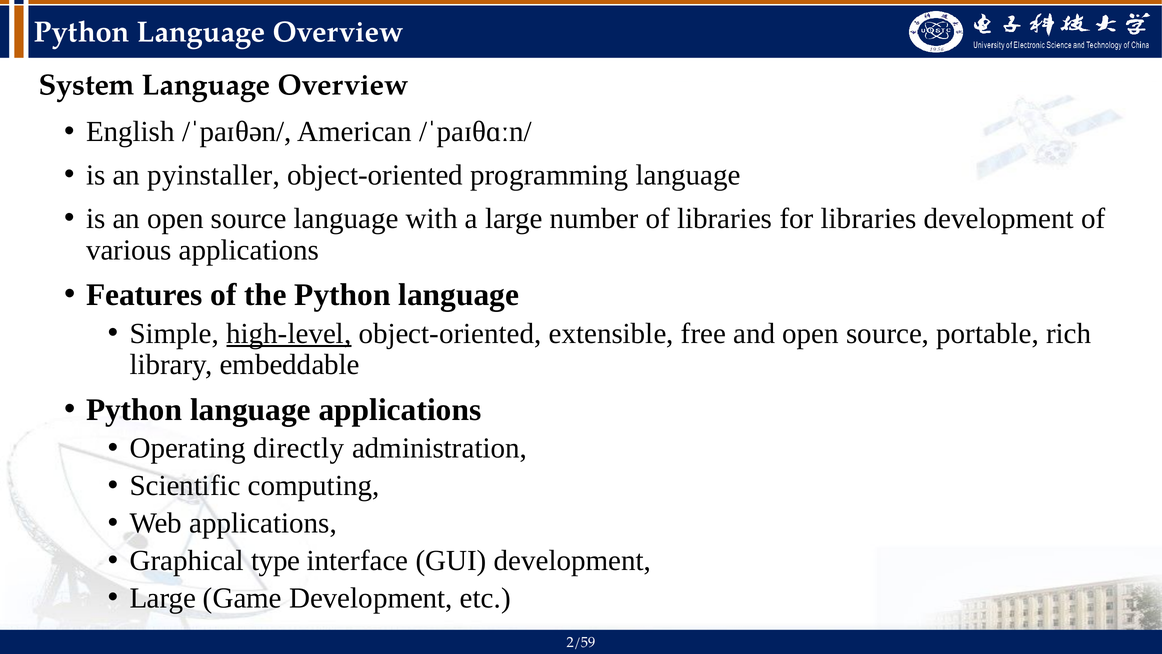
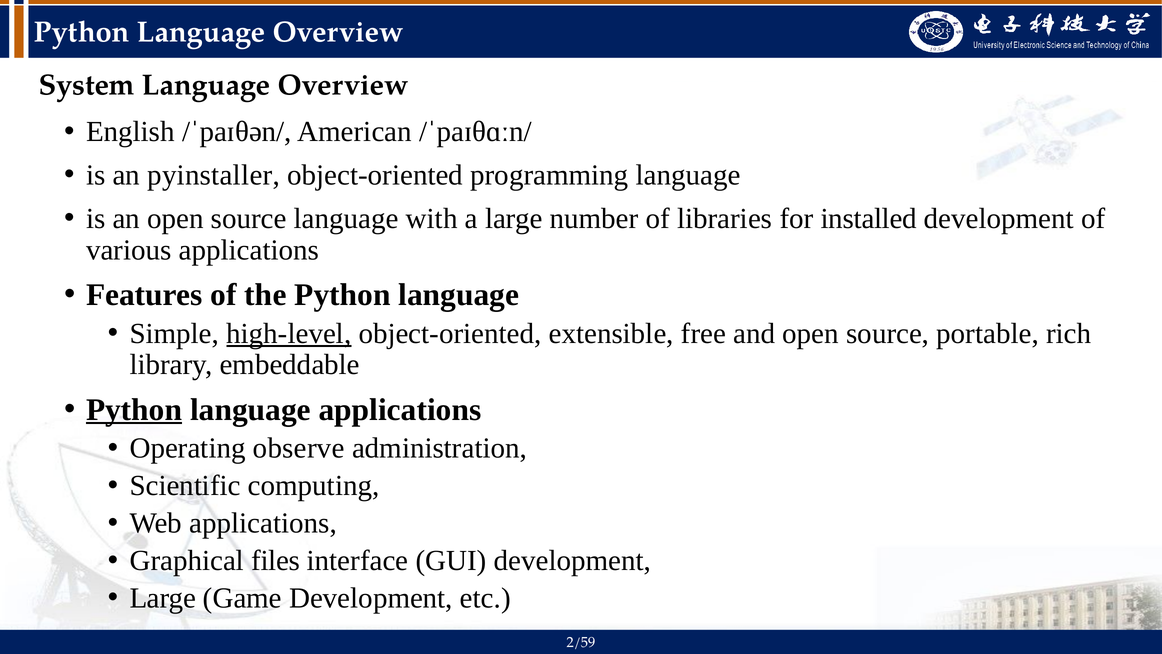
for libraries: libraries -> installed
Python at (134, 409) underline: none -> present
directly: directly -> observe
type: type -> files
